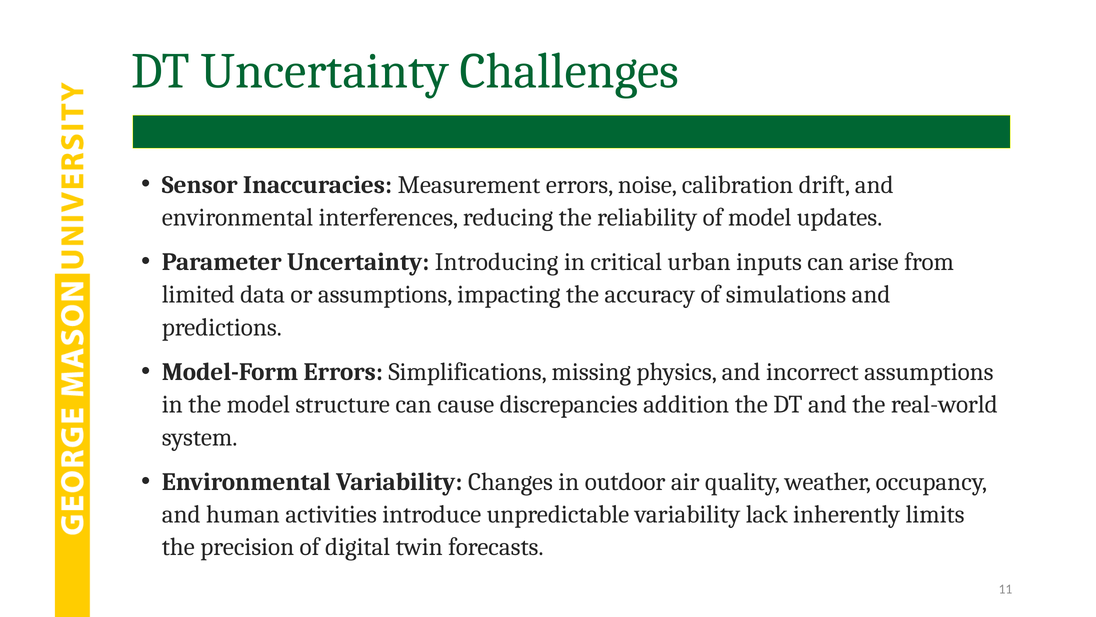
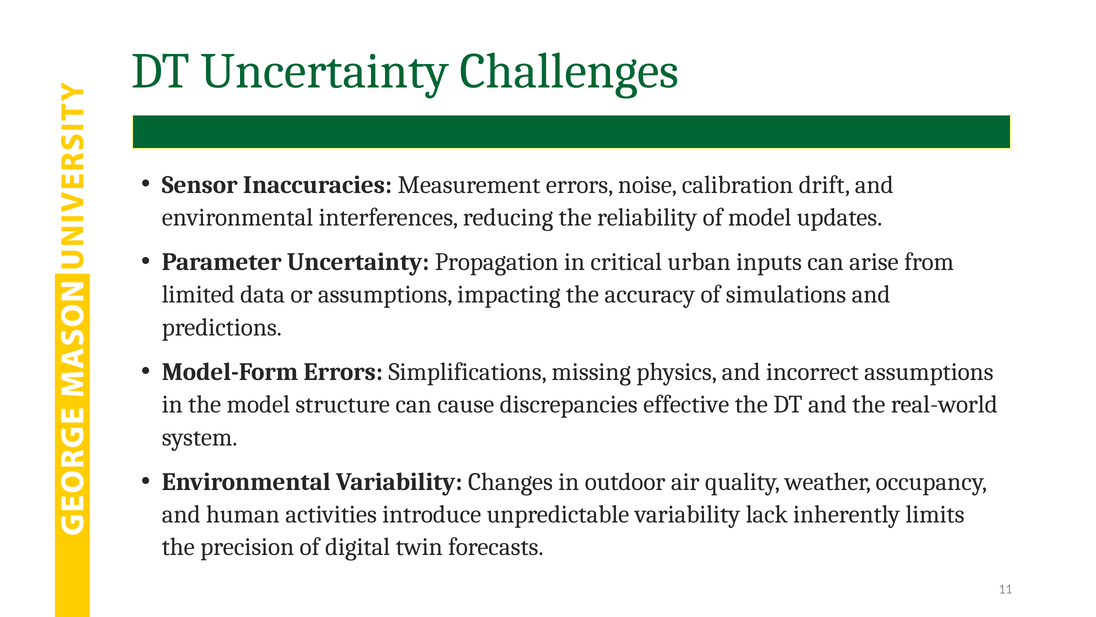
Introducing: Introducing -> Propagation
addition: addition -> effective
